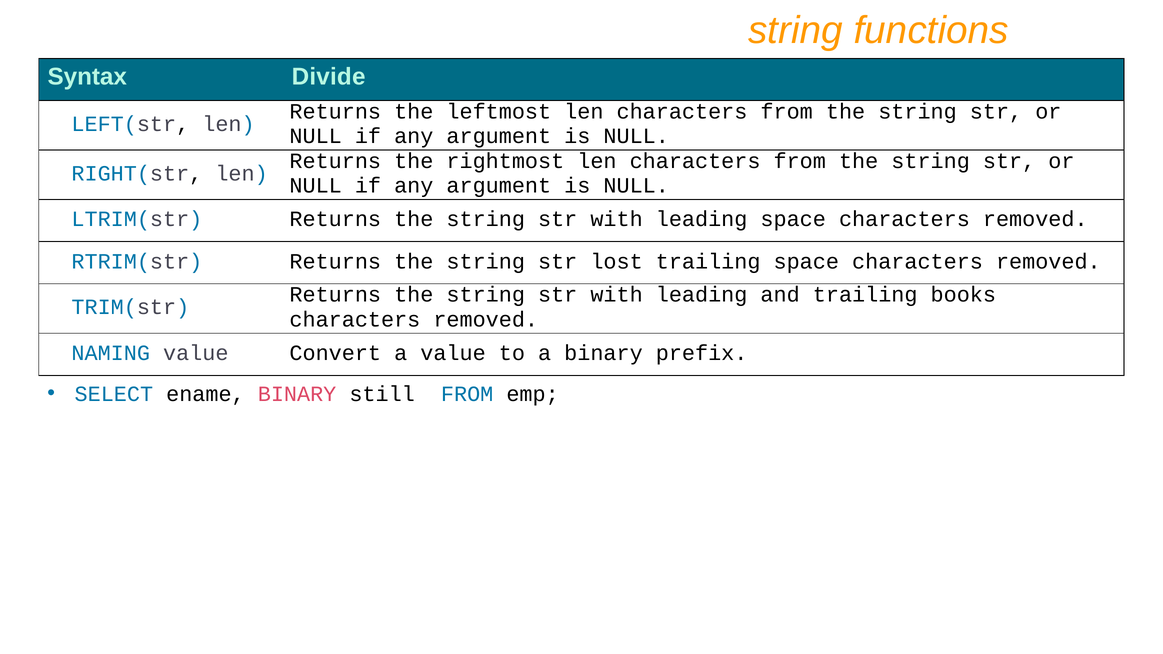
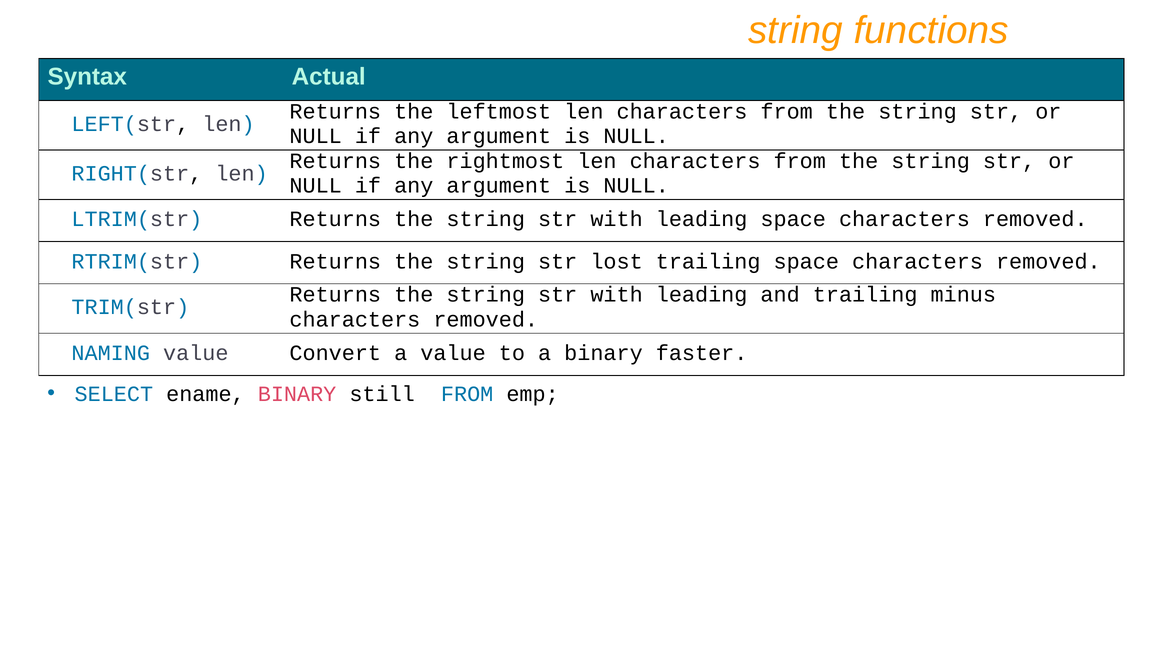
Divide: Divide -> Actual
books: books -> minus
prefix: prefix -> faster
